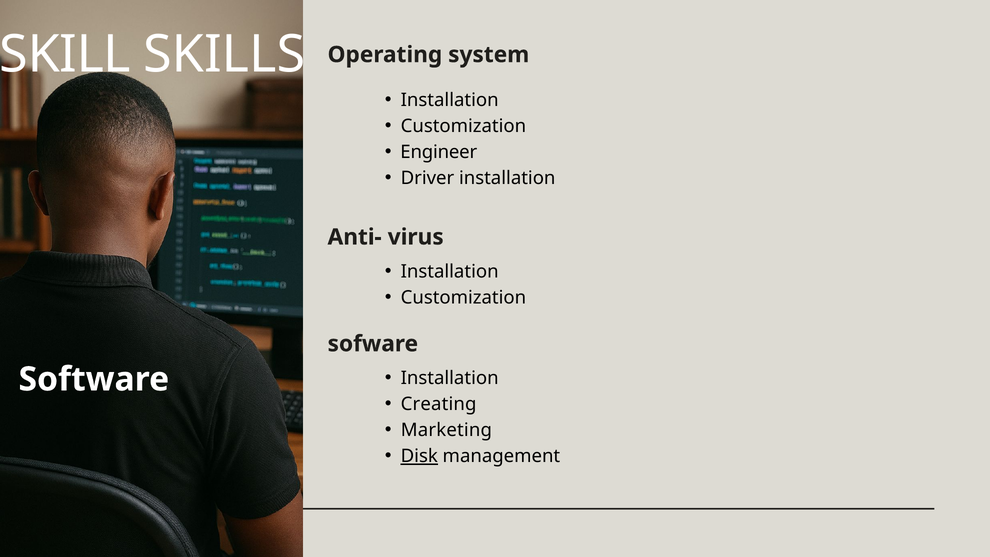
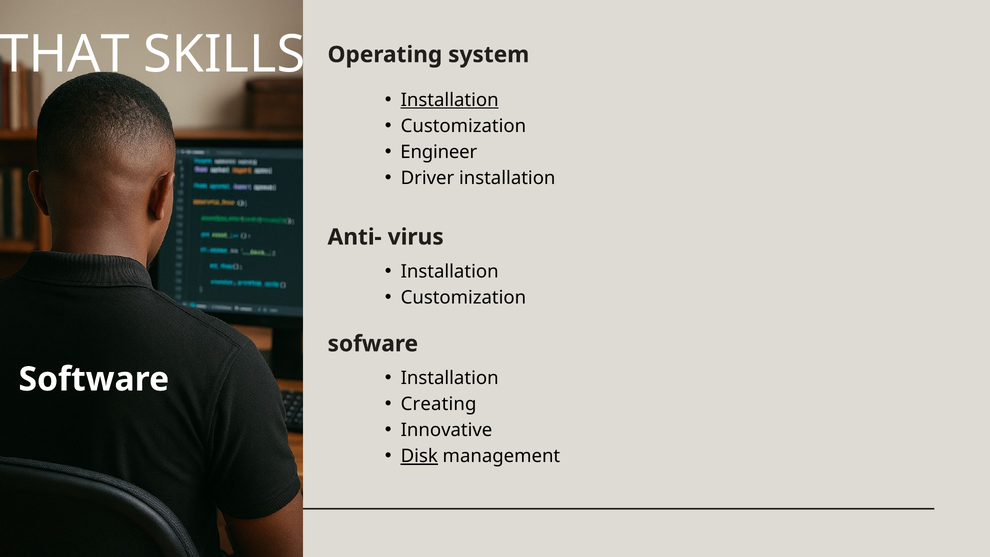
SKILL: SKILL -> THAT
Installation at (450, 100) underline: none -> present
Marketing: Marketing -> Innovative
